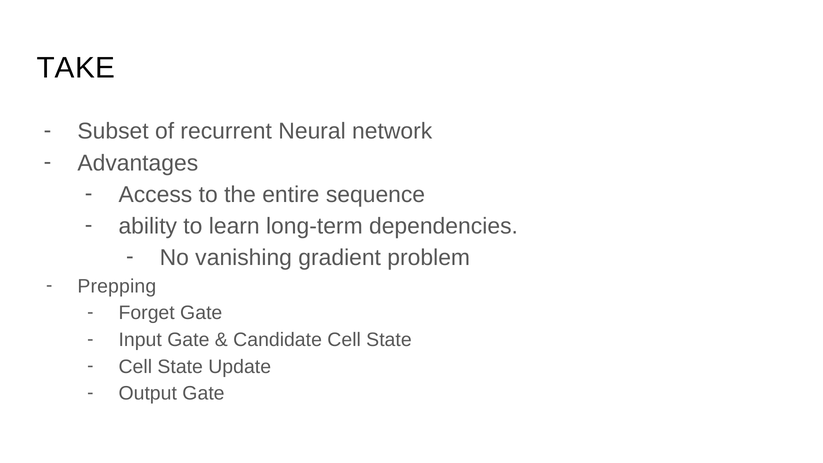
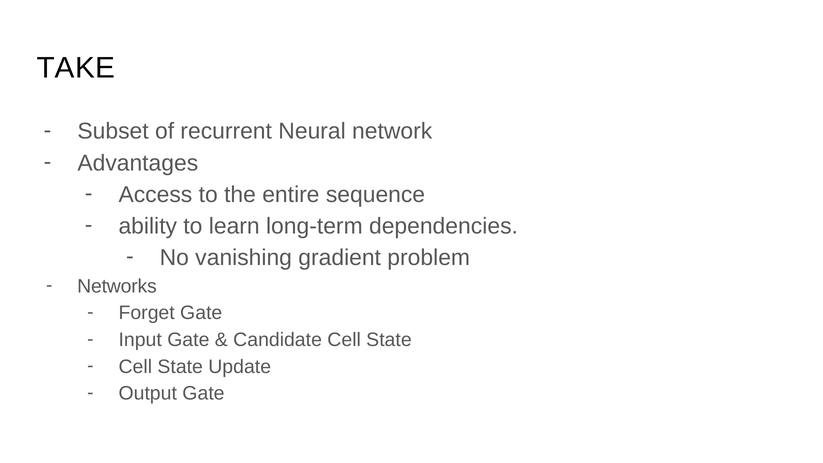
Prepping: Prepping -> Networks
